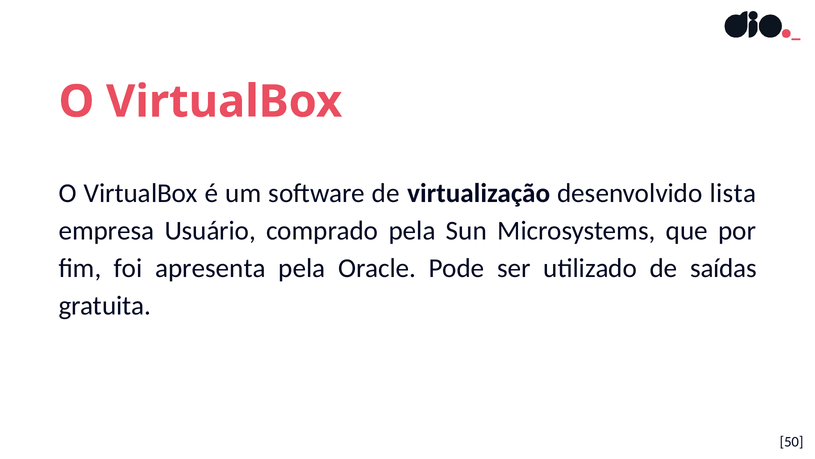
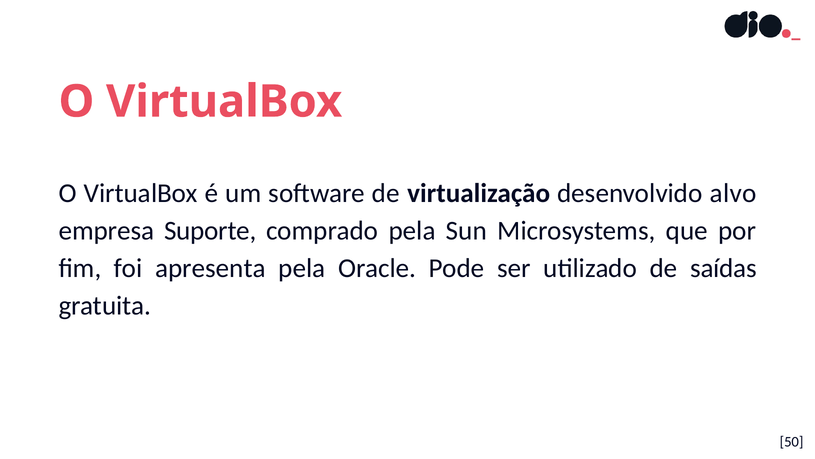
lista: lista -> alvo
Usuário: Usuário -> Suporte
